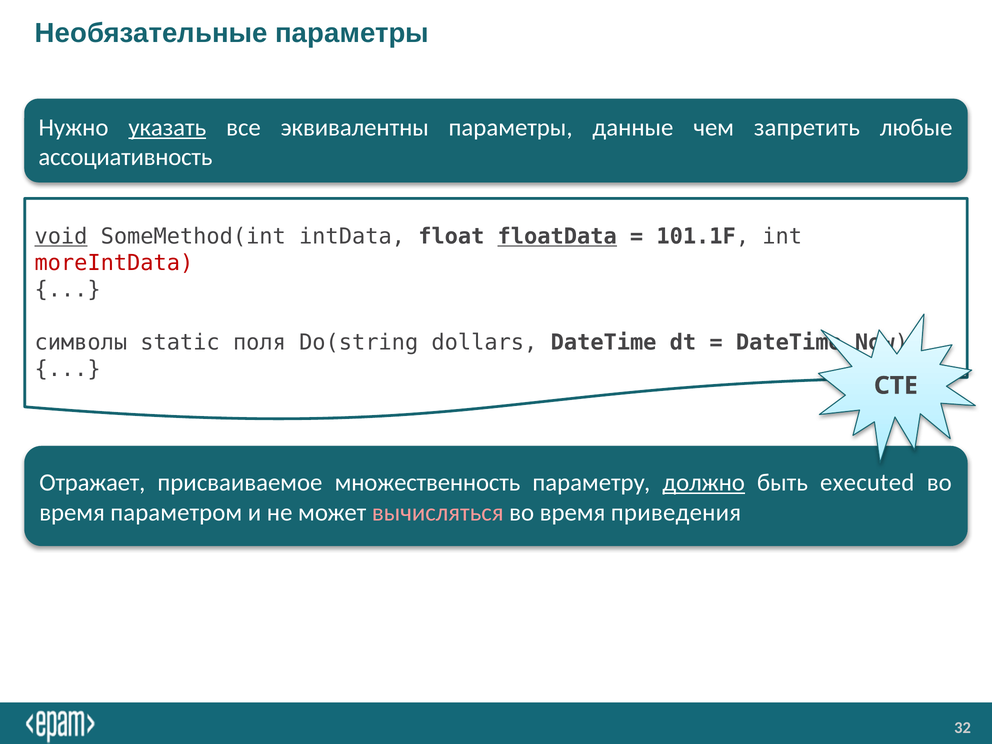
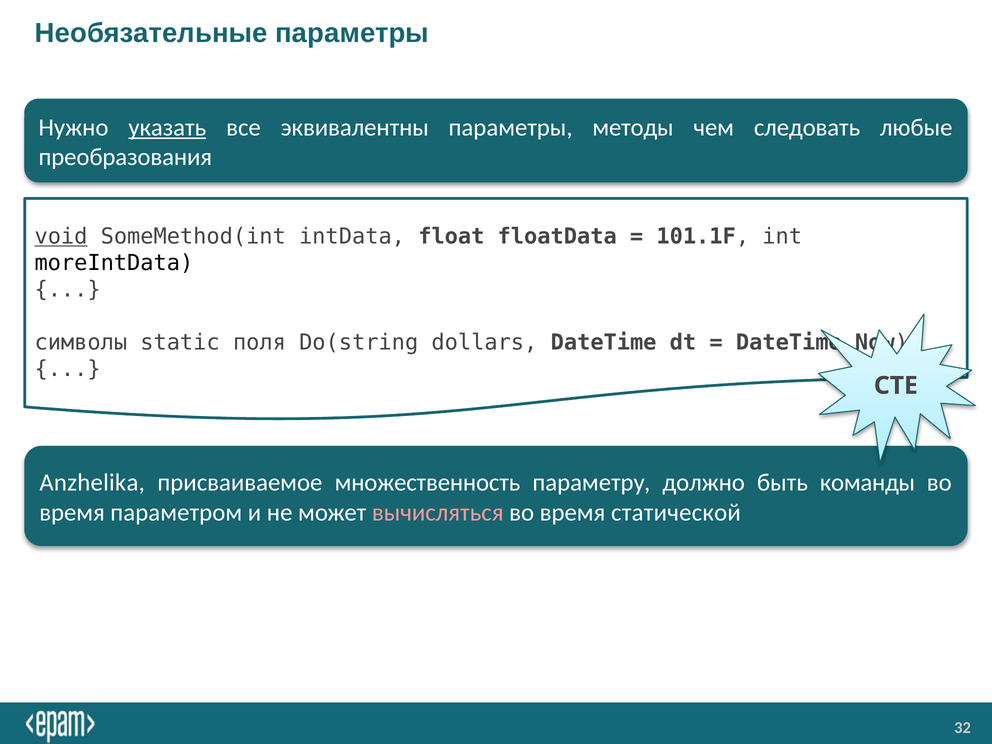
данные: данные -> методы
запретить: запретить -> следовать
ассоциативность: ассоциативность -> преобразования
floatData underline: present -> none
moreIntData colour: red -> black
Отражает: Отражает -> Anzhelika
должно underline: present -> none
executed: executed -> команды
приведения: приведения -> статической
